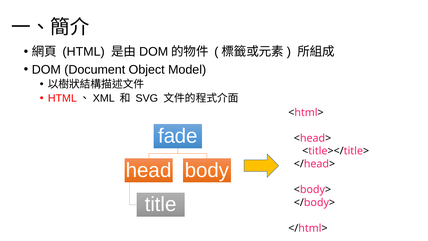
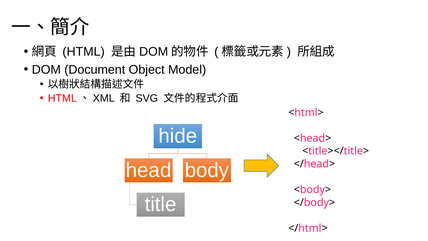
fade: fade -> hide
